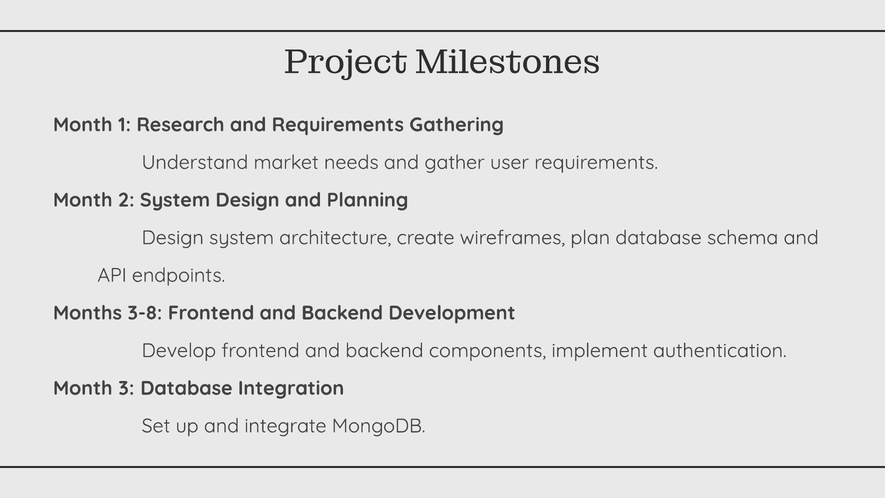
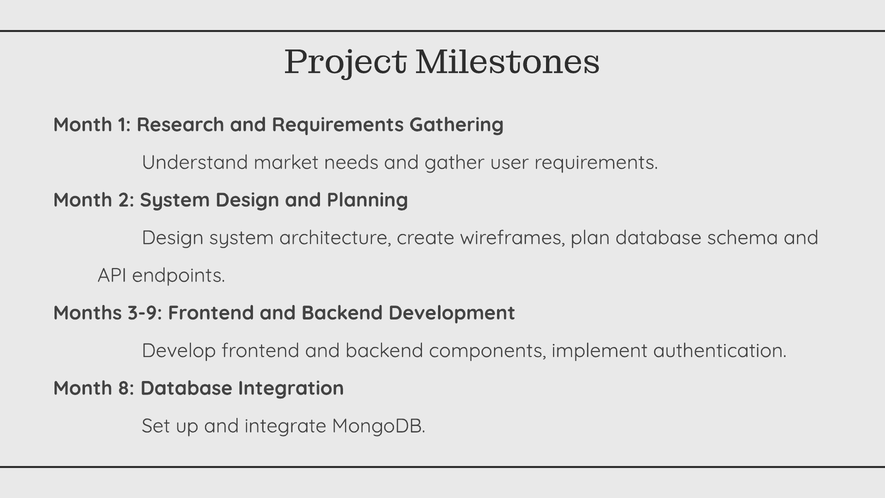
3-8: 3-8 -> 3-9
3: 3 -> 8
